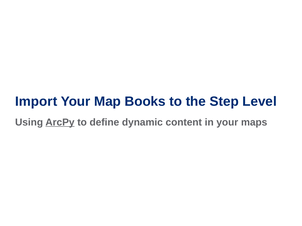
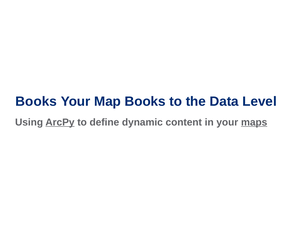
Import at (36, 102): Import -> Books
Step: Step -> Data
maps underline: none -> present
